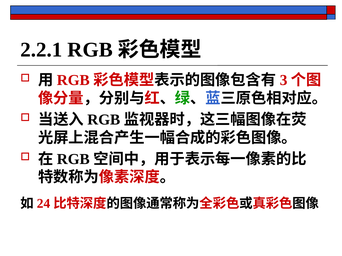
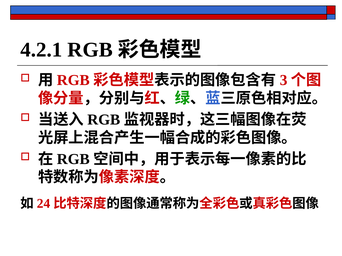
2.2.1: 2.2.1 -> 4.2.1
